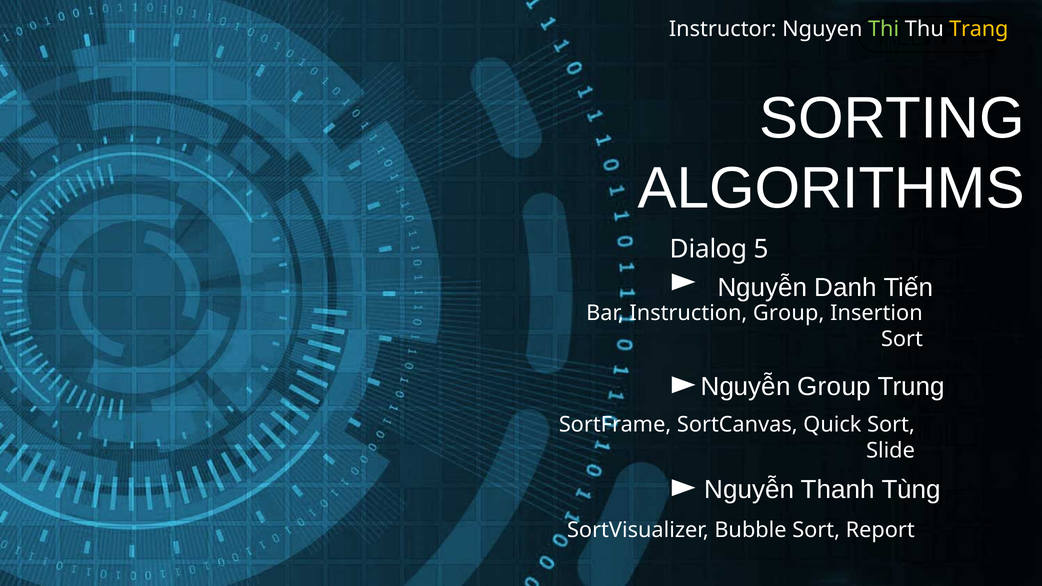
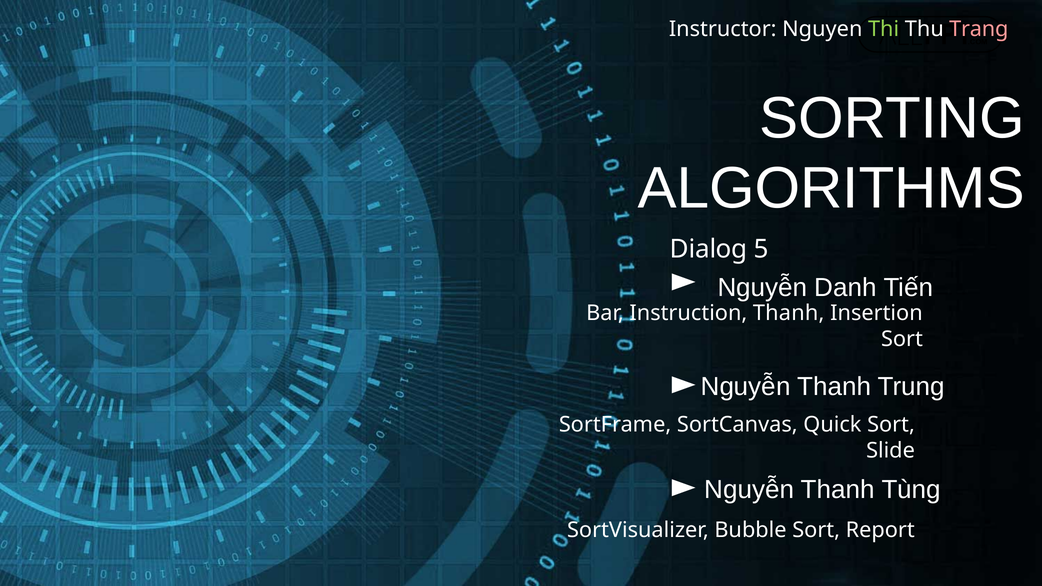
Trang colour: yellow -> pink
Instruction Group: Group -> Thanh
Group at (834, 387): Group -> Thanh
